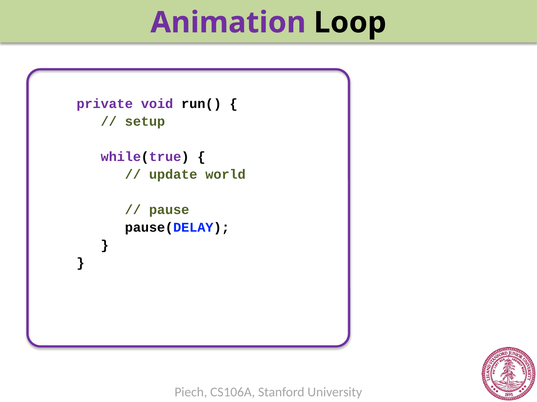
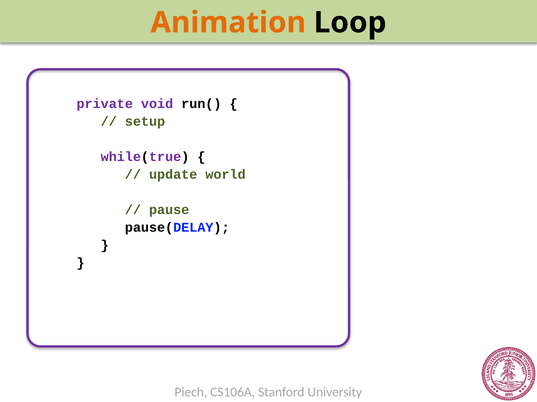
Animation colour: purple -> orange
